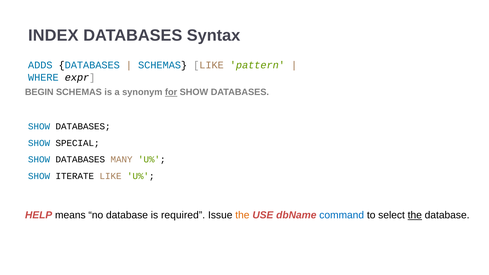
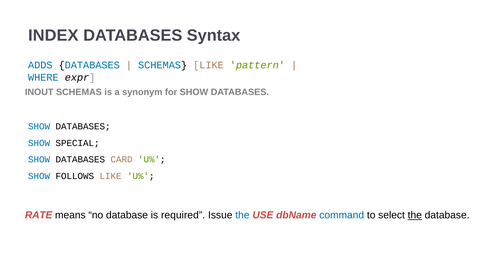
BEGIN: BEGIN -> INOUT
for underline: present -> none
MANY: MANY -> CARD
ITERATE: ITERATE -> FOLLOWS
HELP: HELP -> RATE
the at (242, 215) colour: orange -> blue
